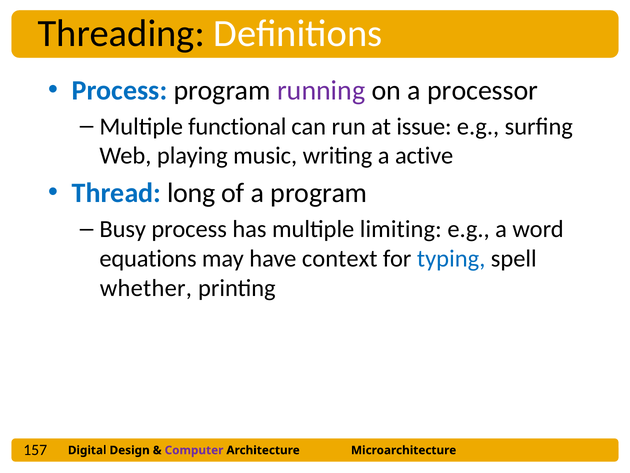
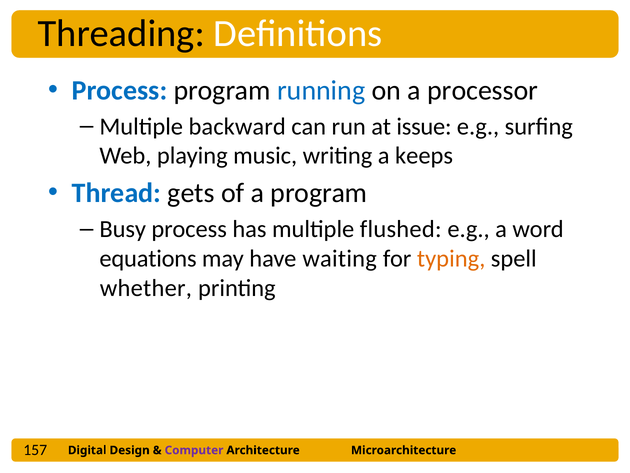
running colour: purple -> blue
functional: functional -> backward
active: active -> keeps
long: long -> gets
limiting: limiting -> flushed
context: context -> waiting
typing colour: blue -> orange
